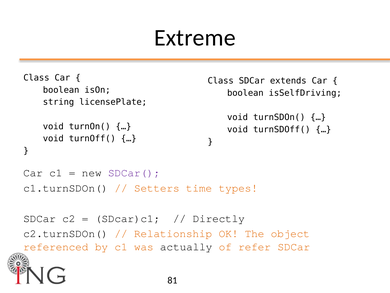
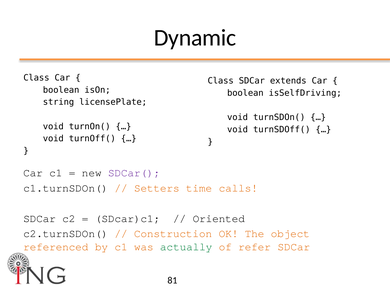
Extreme: Extreme -> Dynamic
types: types -> calls
Directly: Directly -> Oriented
Relationship: Relationship -> Construction
actually colour: black -> green
